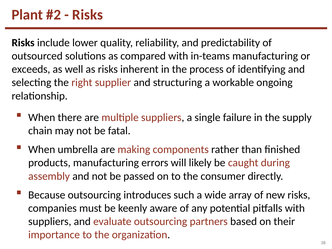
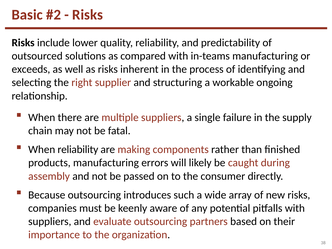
Plant: Plant -> Basic
When umbrella: umbrella -> reliability
